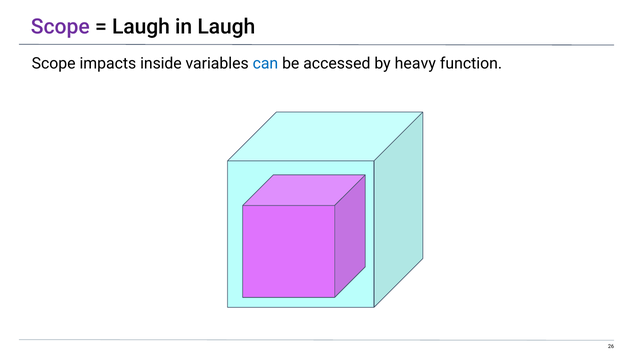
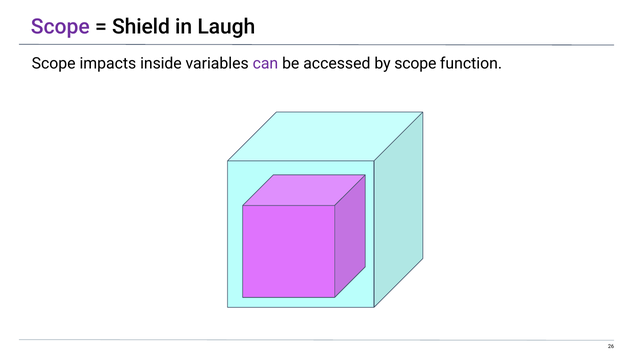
Laugh at (141, 27): Laugh -> Shield
can colour: blue -> purple
by heavy: heavy -> scope
